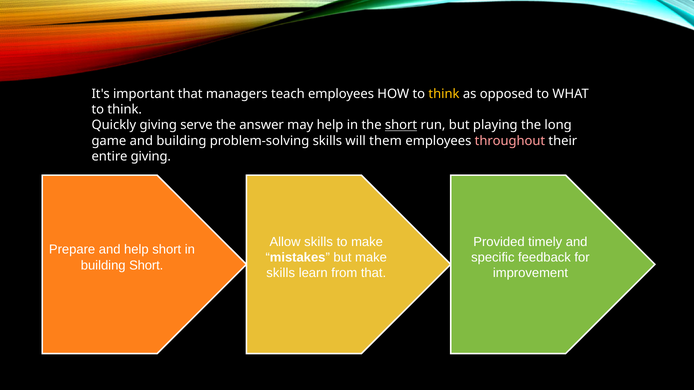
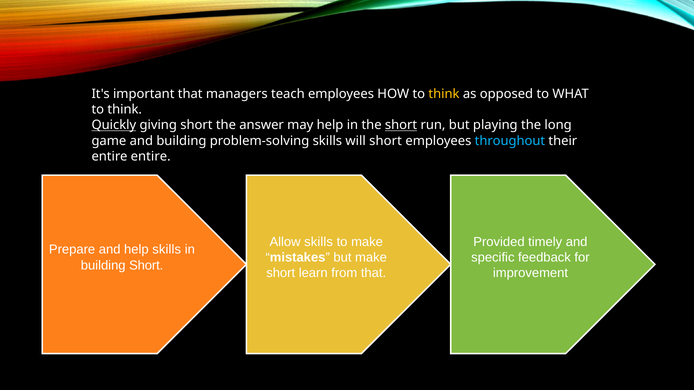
Quickly underline: none -> present
giving serve: serve -> short
will them: them -> short
throughout colour: pink -> light blue
entire giving: giving -> entire
help short: short -> skills
skills at (281, 273): skills -> short
